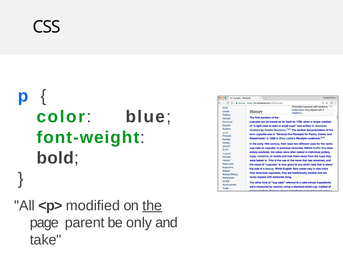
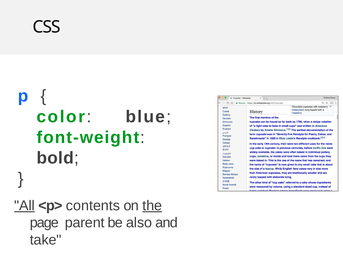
All underline: none -> present
modified: modified -> contents
only: only -> also
